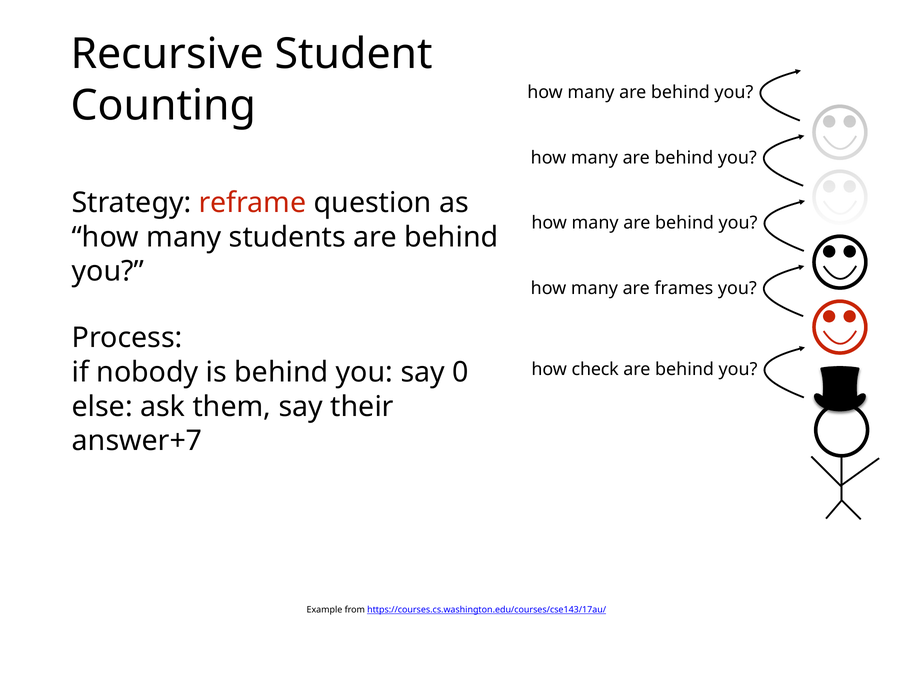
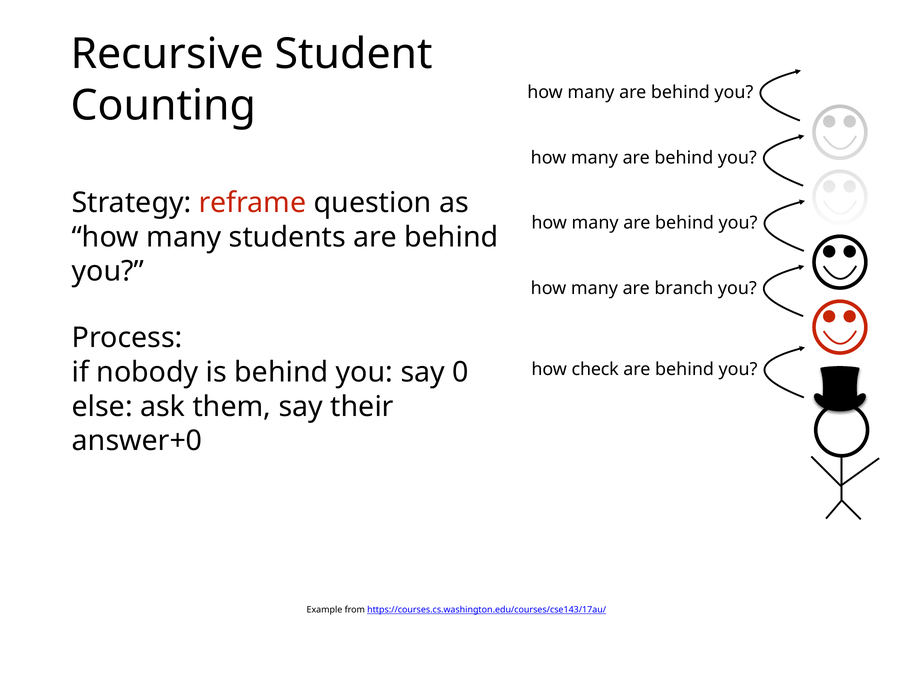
frames: frames -> branch
answer+7: answer+7 -> answer+0
